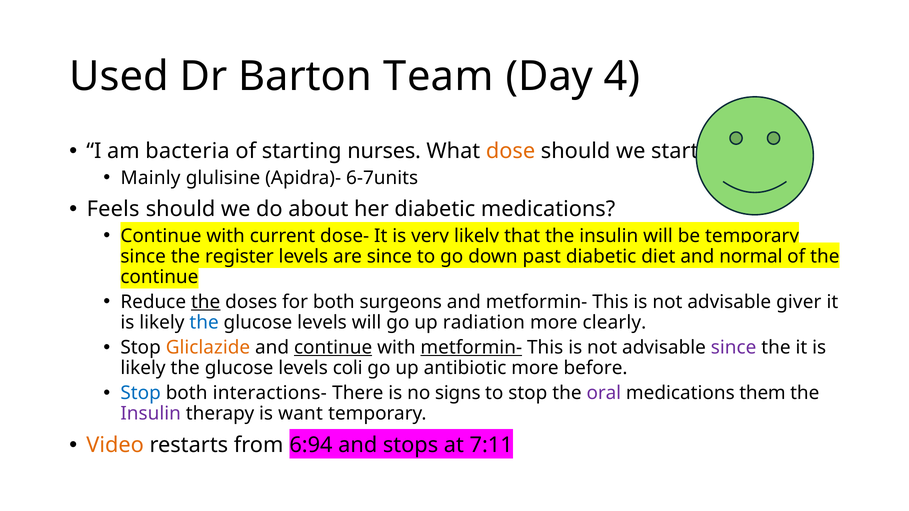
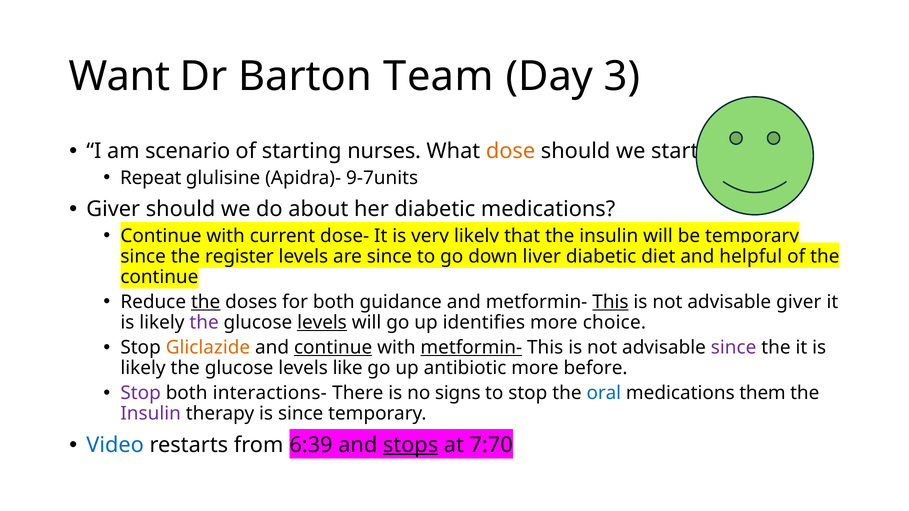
Used: Used -> Want
4: 4 -> 3
bacteria: bacteria -> scenario
Mainly: Mainly -> Repeat
6-7units: 6-7units -> 9-7units
Feels at (113, 209): Feels -> Giver
past: past -> liver
normal: normal -> helpful
surgeons: surgeons -> guidance
This at (610, 302) underline: none -> present
the at (204, 323) colour: blue -> purple
levels at (322, 323) underline: none -> present
radiation: radiation -> identifies
clearly: clearly -> choice
coli: coli -> like
Stop at (141, 393) colour: blue -> purple
oral colour: purple -> blue
is want: want -> since
Video colour: orange -> blue
6:94: 6:94 -> 6:39
stops underline: none -> present
7:11: 7:11 -> 7:70
